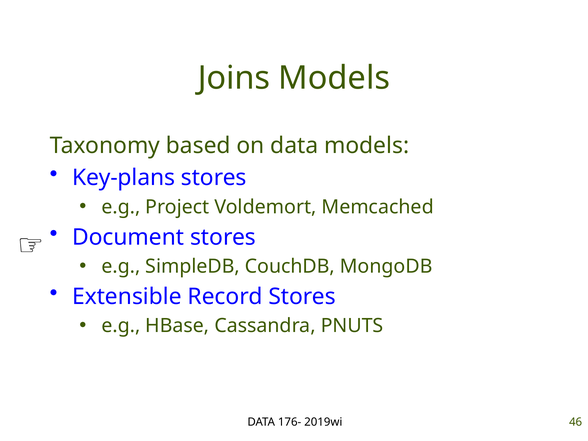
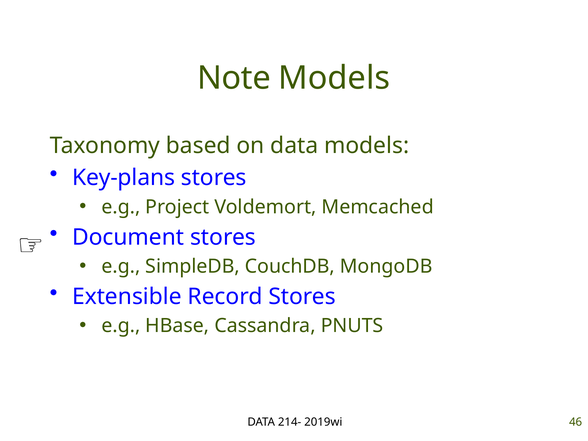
Joins: Joins -> Note
176-: 176- -> 214-
